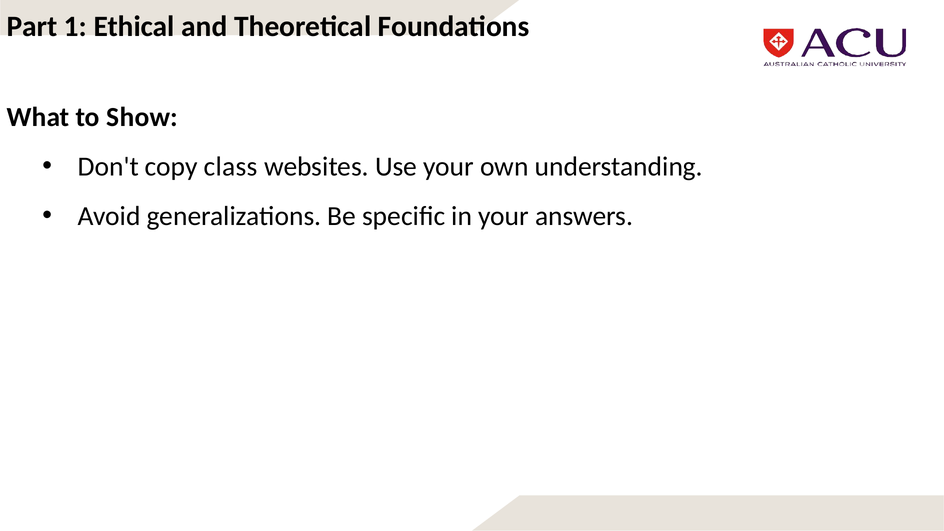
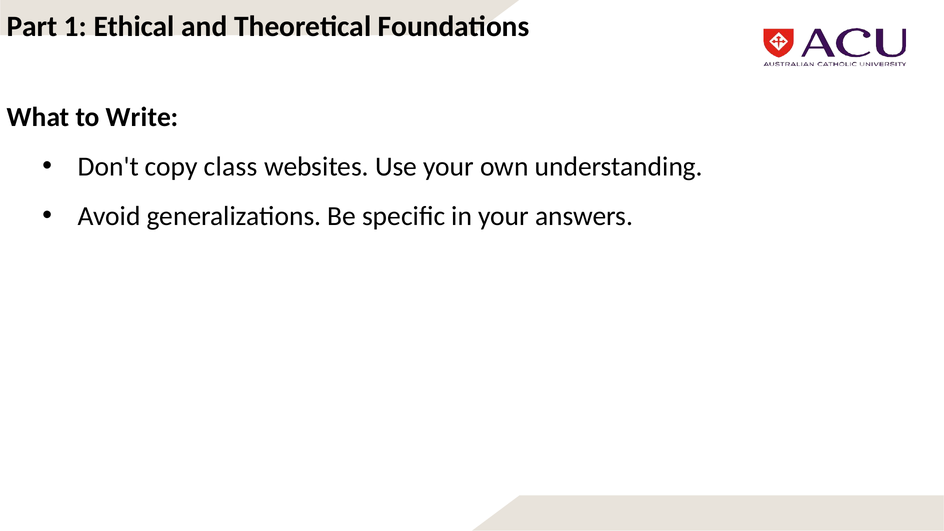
Show: Show -> Write
